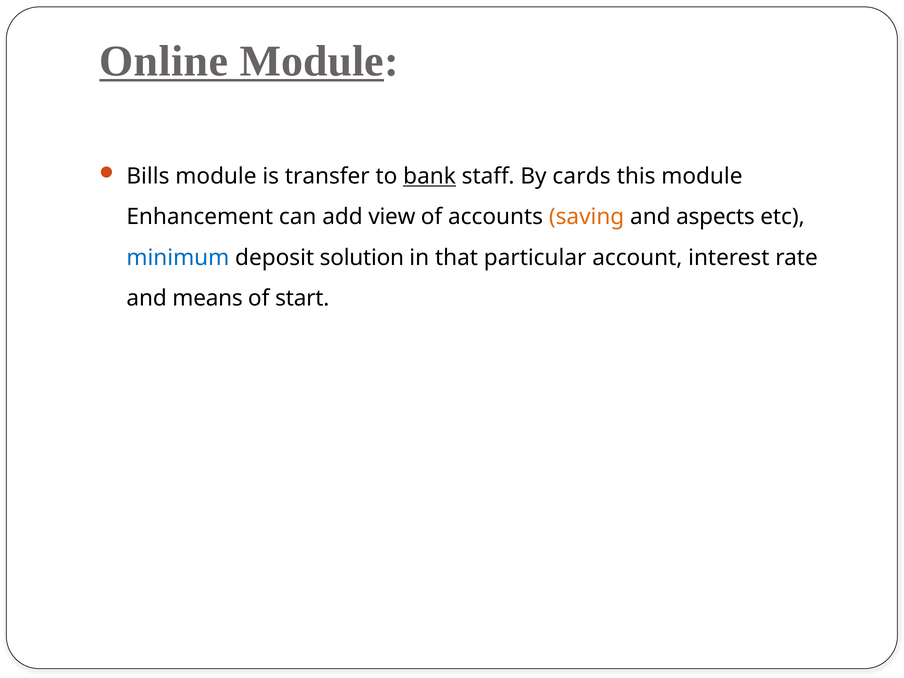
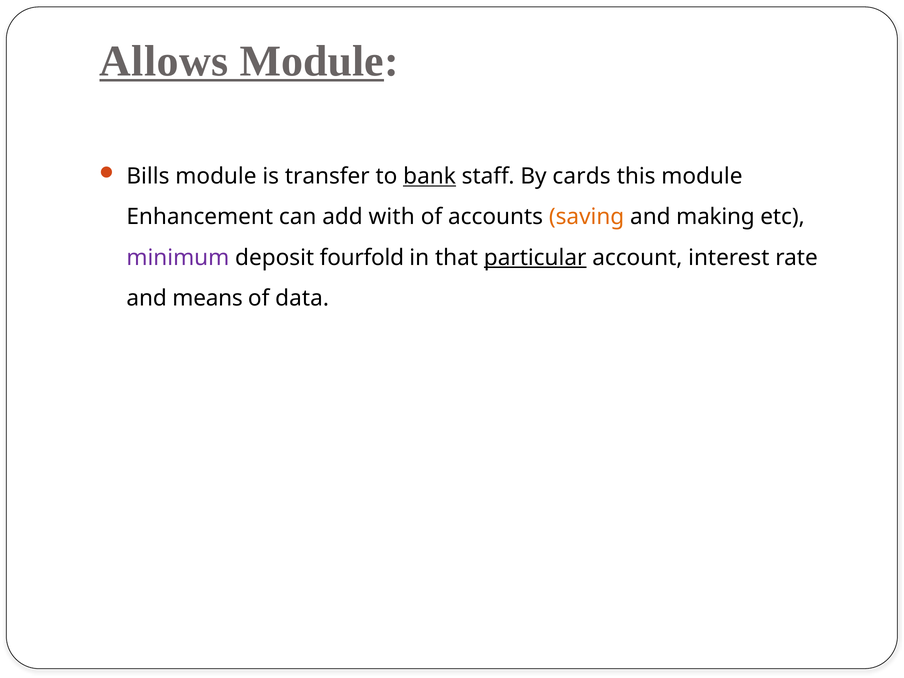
Online: Online -> Allows
view: view -> with
aspects: aspects -> making
minimum colour: blue -> purple
solution: solution -> fourfold
particular underline: none -> present
start: start -> data
